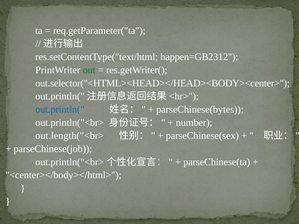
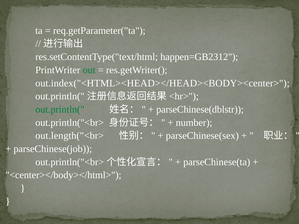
out.selector("<HTML><HEAD></HEAD><BODY><center>: out.selector("<HTML><HEAD></HEAD><BODY><center> -> out.index("<HTML><HEAD></HEAD><BODY><center>
out.println( colour: blue -> green
parseChinese(bytes: parseChinese(bytes -> parseChinese(dblstr
